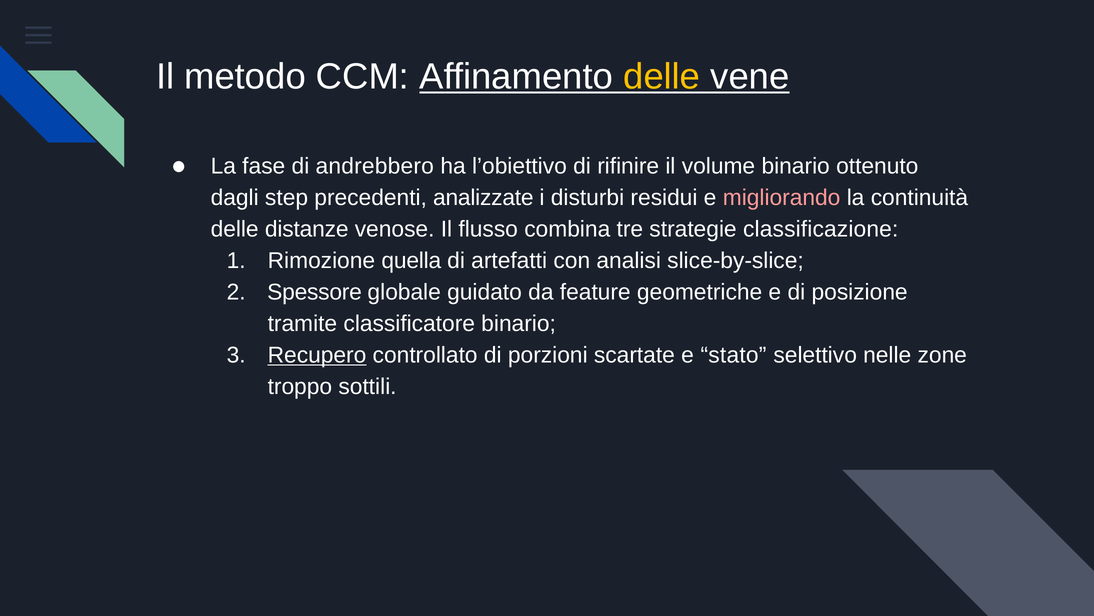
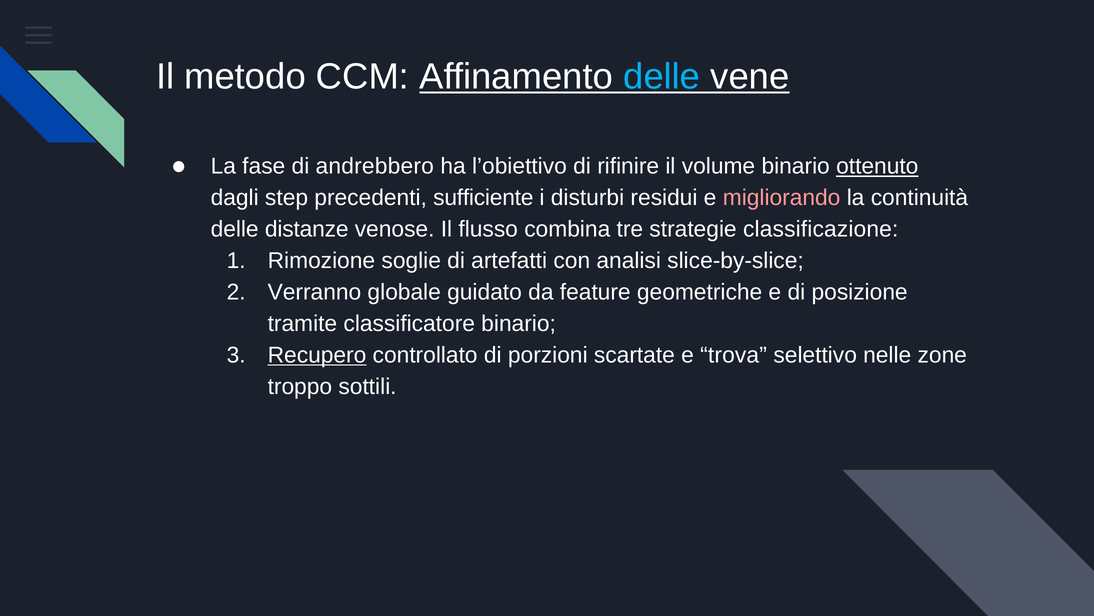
delle at (662, 77) colour: yellow -> light blue
ottenuto underline: none -> present
analizzate: analizzate -> sufficiente
quella: quella -> soglie
Spessore: Spessore -> Verranno
stato: stato -> trova
